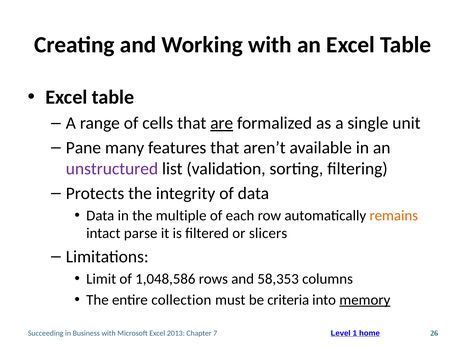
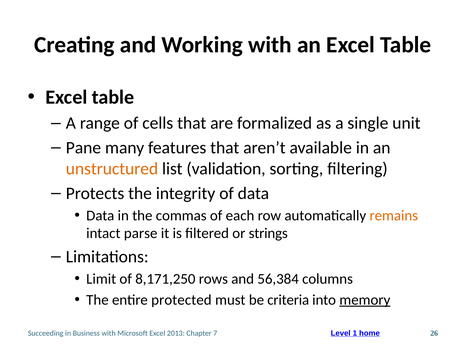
are underline: present -> none
unstructured colour: purple -> orange
multiple: multiple -> commas
slicers: slicers -> strings
1,048,586: 1,048,586 -> 8,171,250
58,353: 58,353 -> 56,384
collection: collection -> protected
